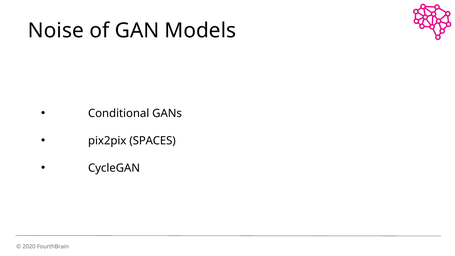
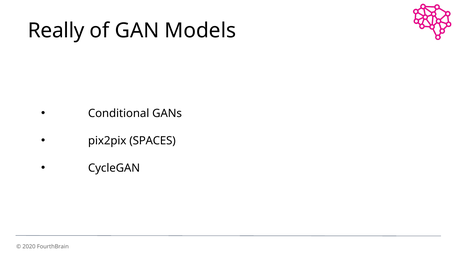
Noise: Noise -> Really
